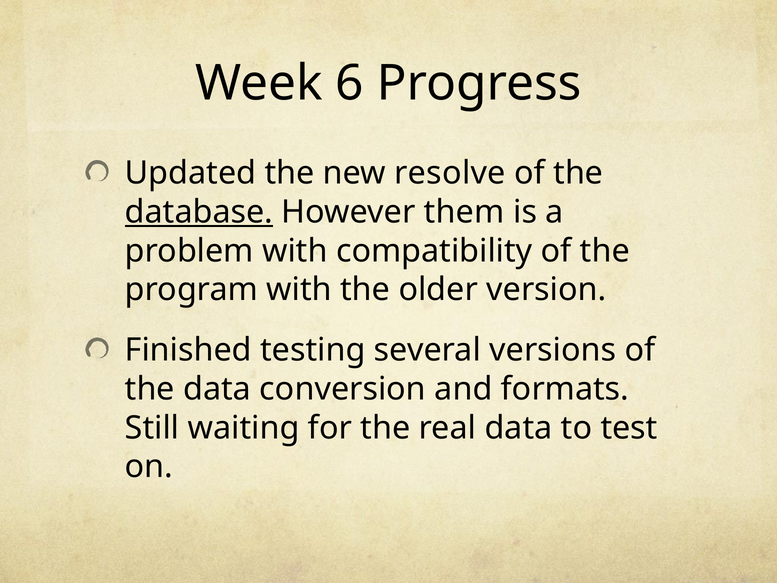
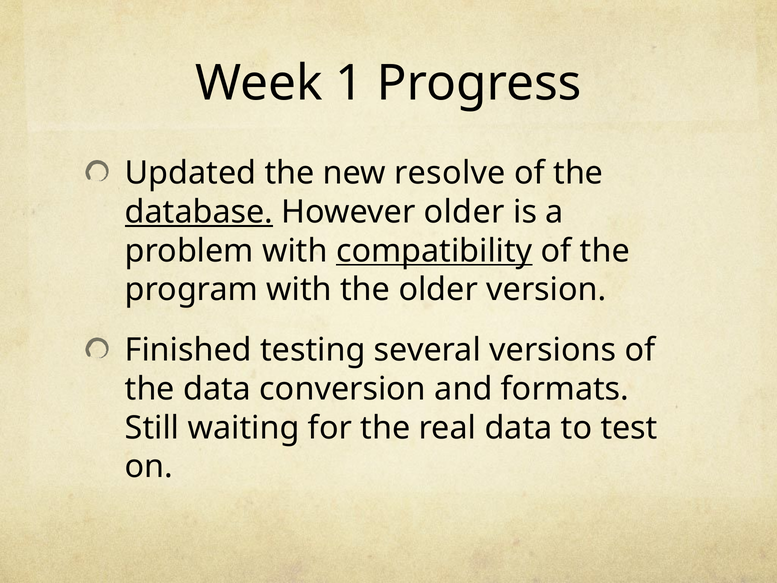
6: 6 -> 1
However them: them -> older
compatibility underline: none -> present
